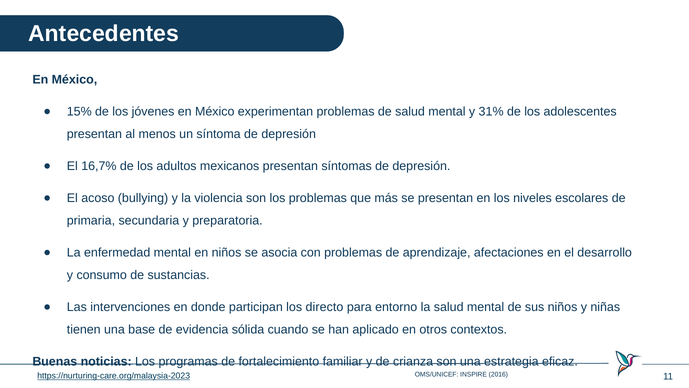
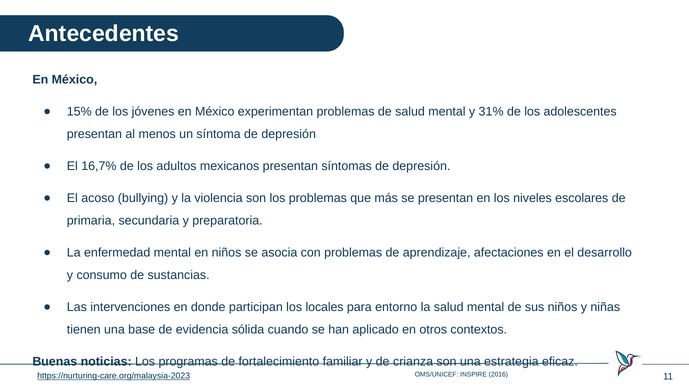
directo: directo -> locales
